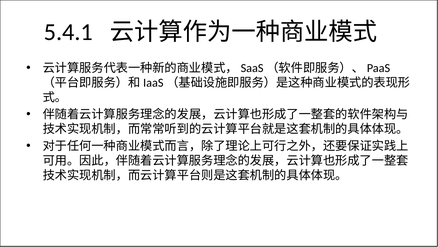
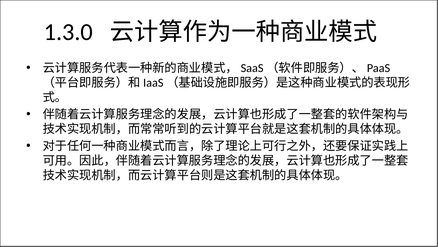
5.4.1: 5.4.1 -> 1.3.0
